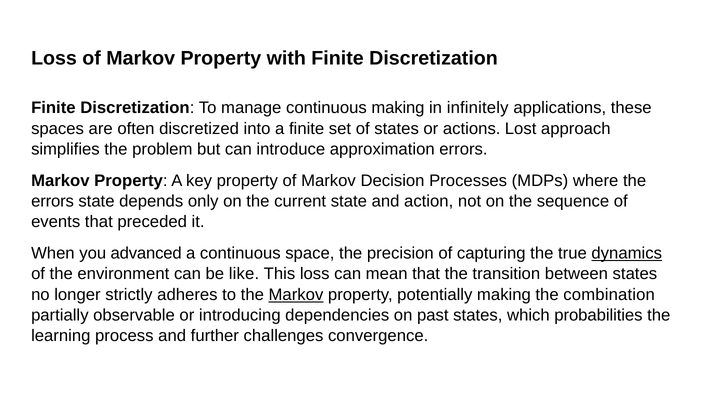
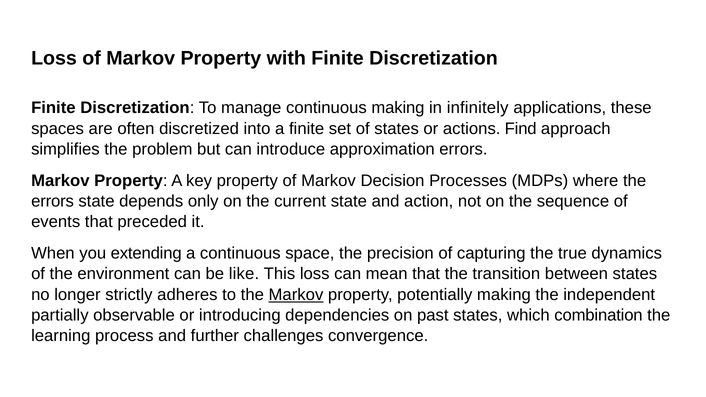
Lost: Lost -> Find
advanced: advanced -> extending
dynamics underline: present -> none
combination: combination -> independent
probabilities: probabilities -> combination
